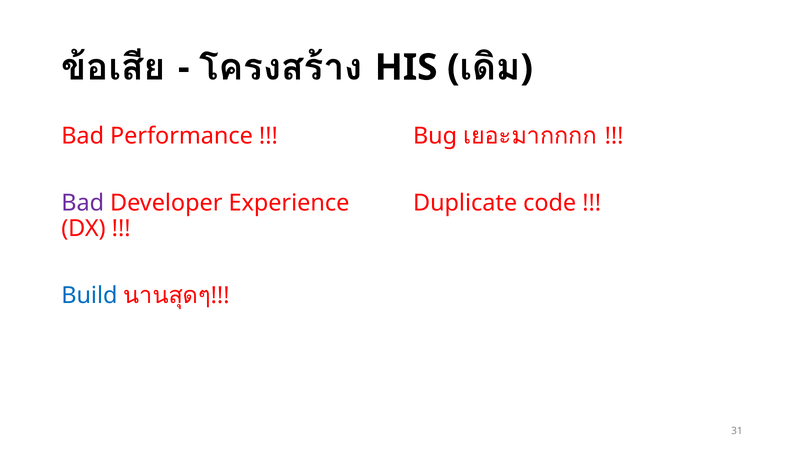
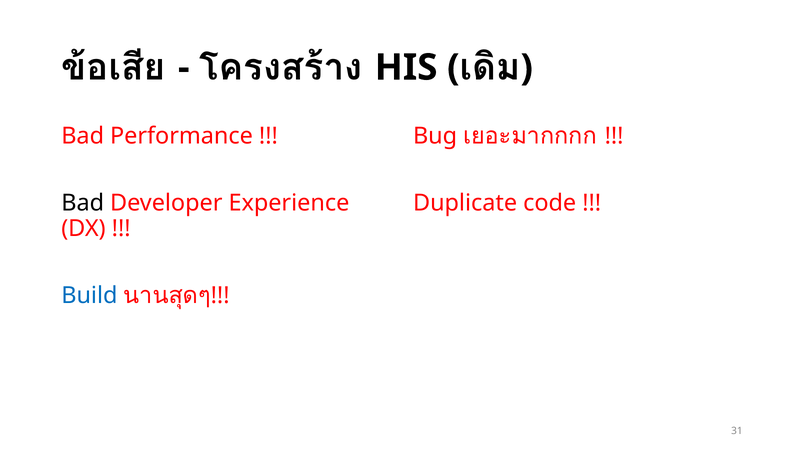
Bad at (83, 203) colour: purple -> black
